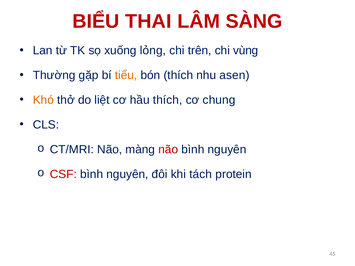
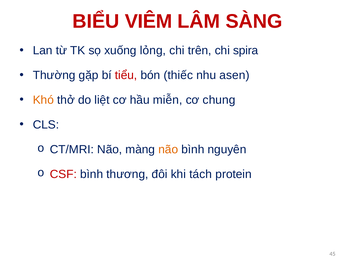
THAI: THAI -> VIÊM
vùng: vùng -> spira
tiểu colour: orange -> red
bón thích: thích -> thiếc
hầu thích: thích -> miễn
não at (168, 150) colour: red -> orange
nguyên at (127, 174): nguyên -> thương
